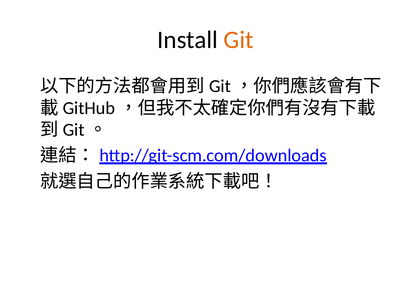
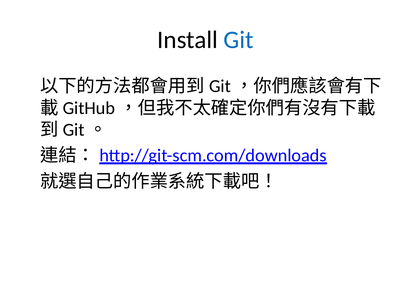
Git colour: orange -> blue
